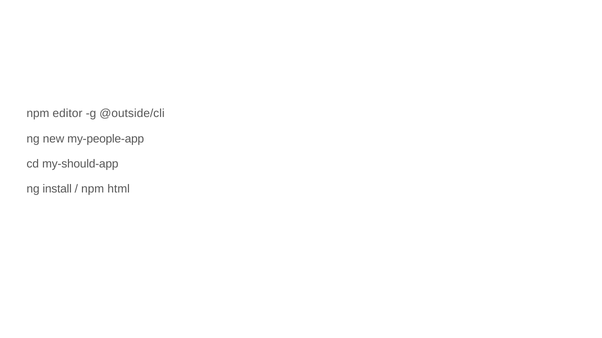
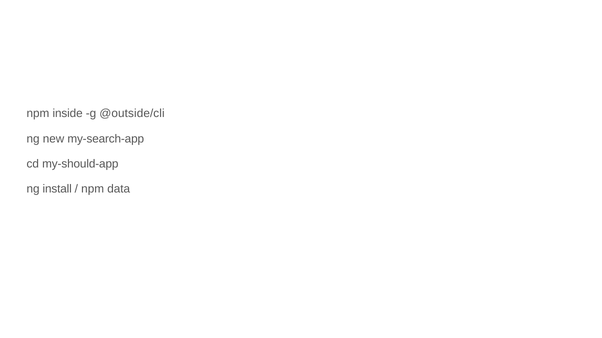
editor: editor -> inside
my-people-app: my-people-app -> my-search-app
html: html -> data
